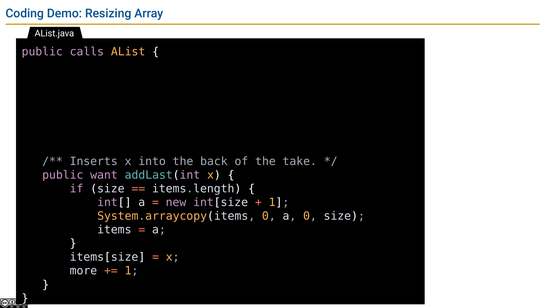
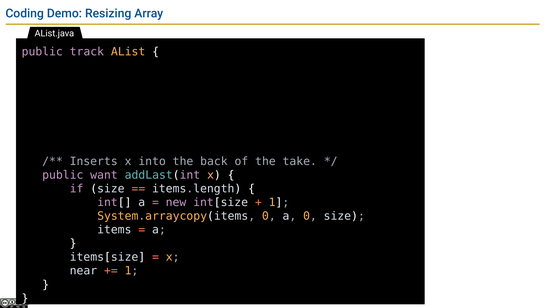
calls: calls -> track
more: more -> near
